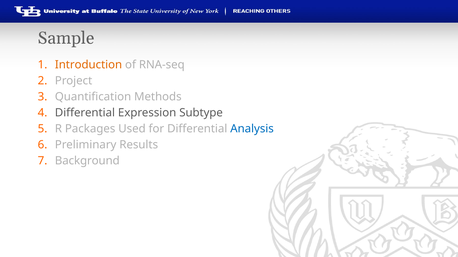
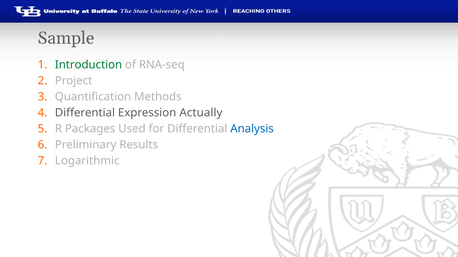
Introduction colour: orange -> green
Subtype: Subtype -> Actually
Background: Background -> Logarithmic
